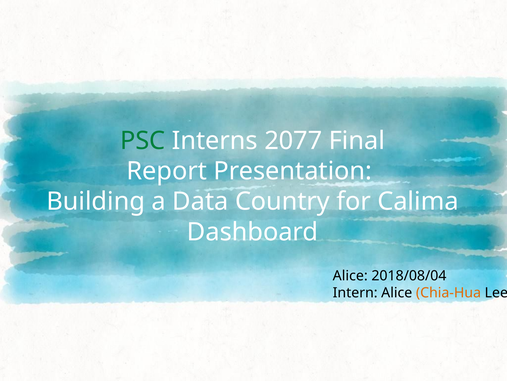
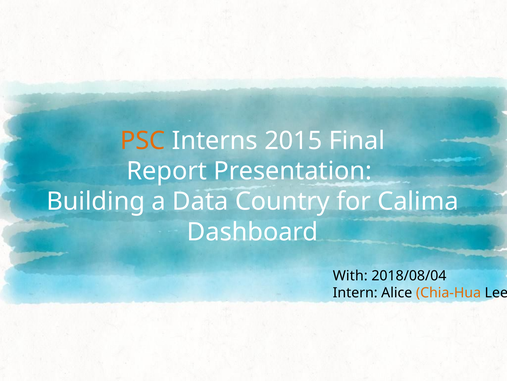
PSC colour: green -> orange
2077: 2077 -> 2015
Alice at (350, 275): Alice -> With
